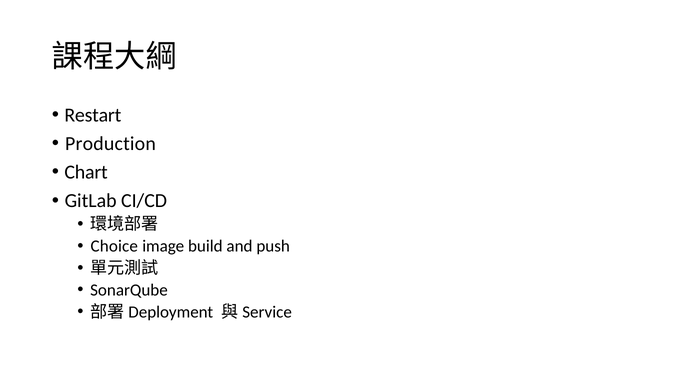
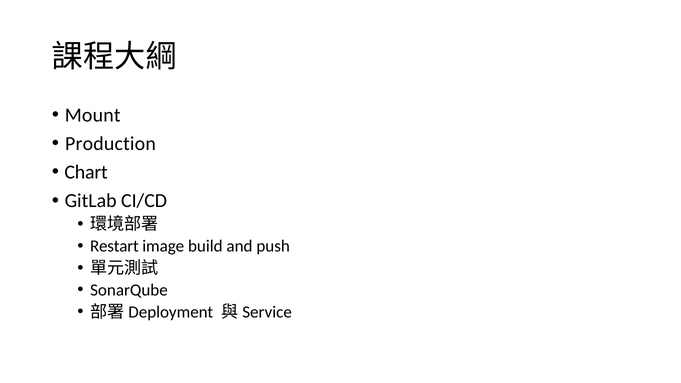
Restart: Restart -> Mount
Choice: Choice -> Restart
